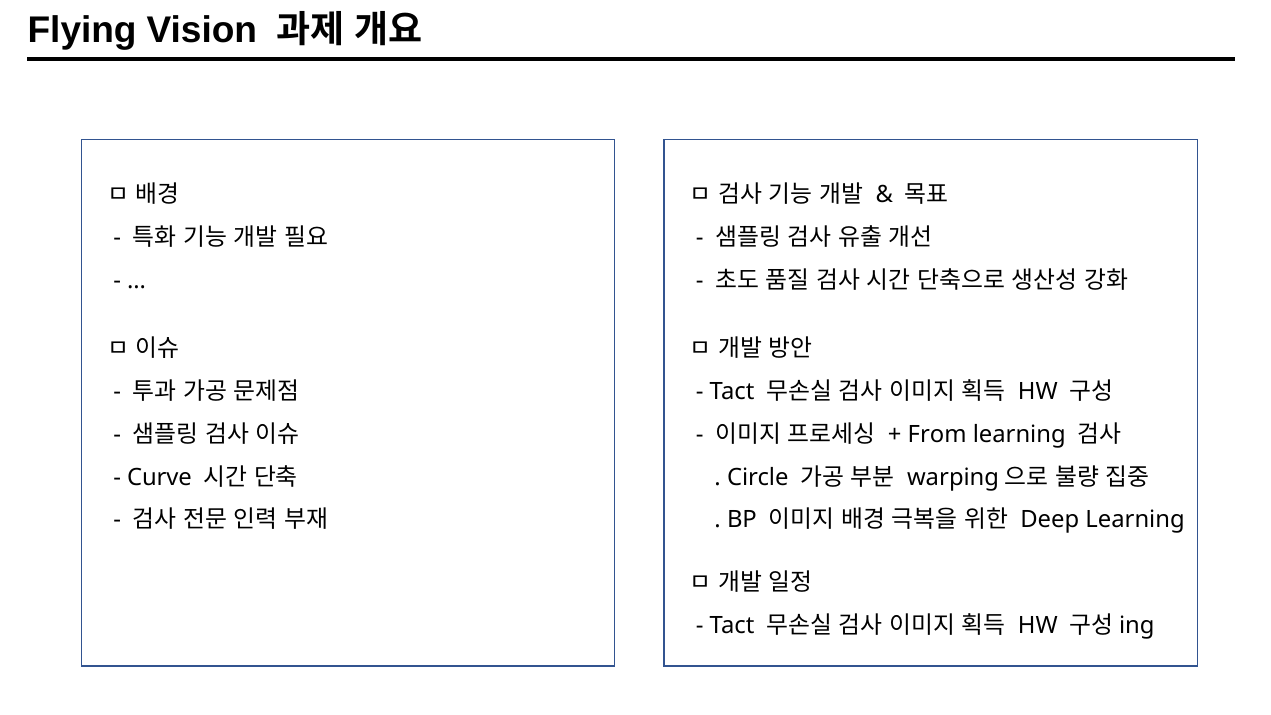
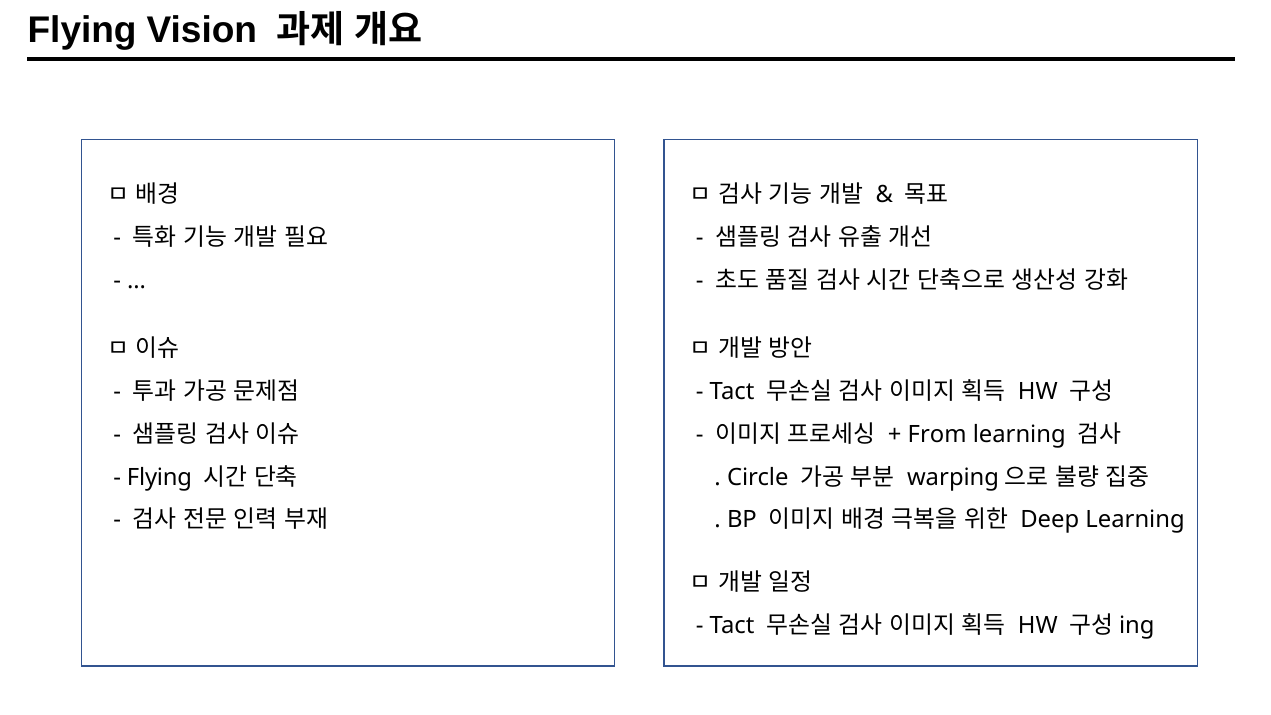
Curve at (159, 477): Curve -> Flying
